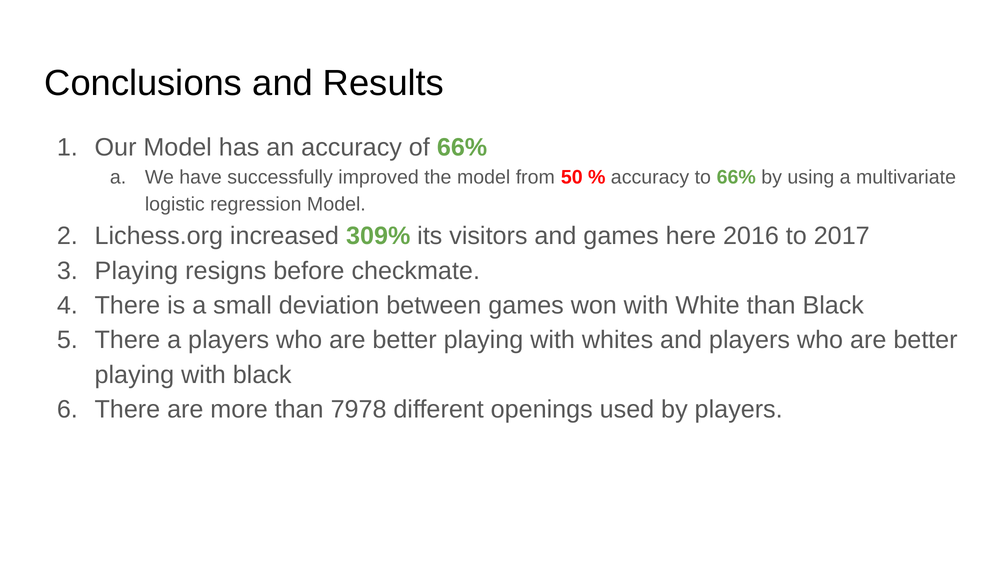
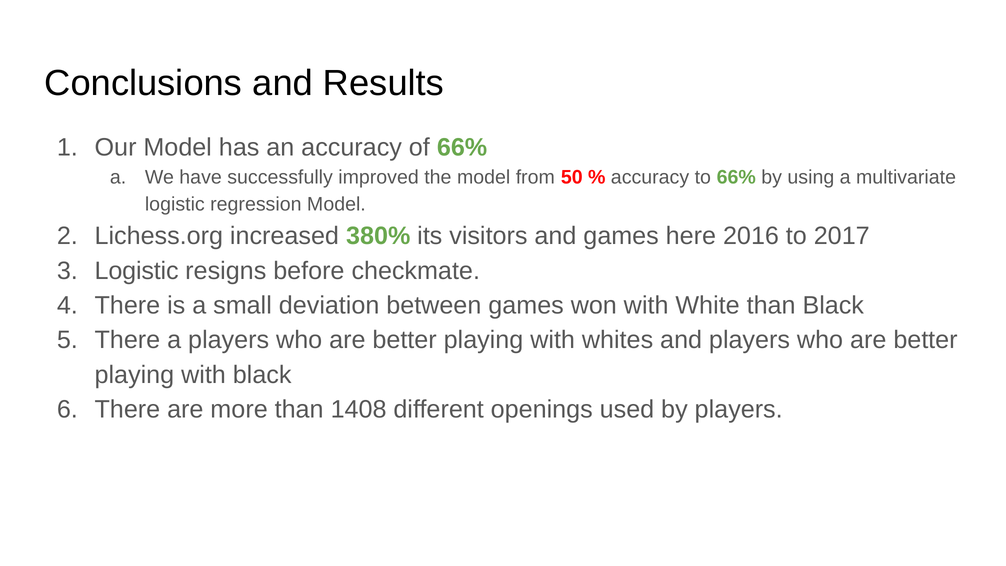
309%: 309% -> 380%
Playing at (136, 271): Playing -> Logistic
7978: 7978 -> 1408
